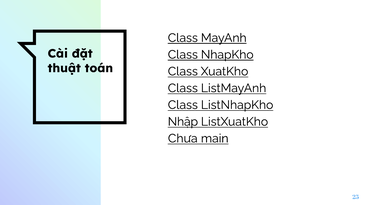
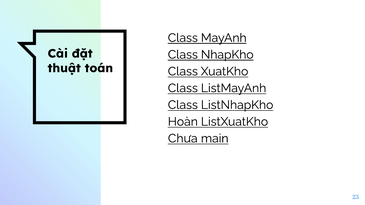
Nhập: Nhập -> Hoàn
